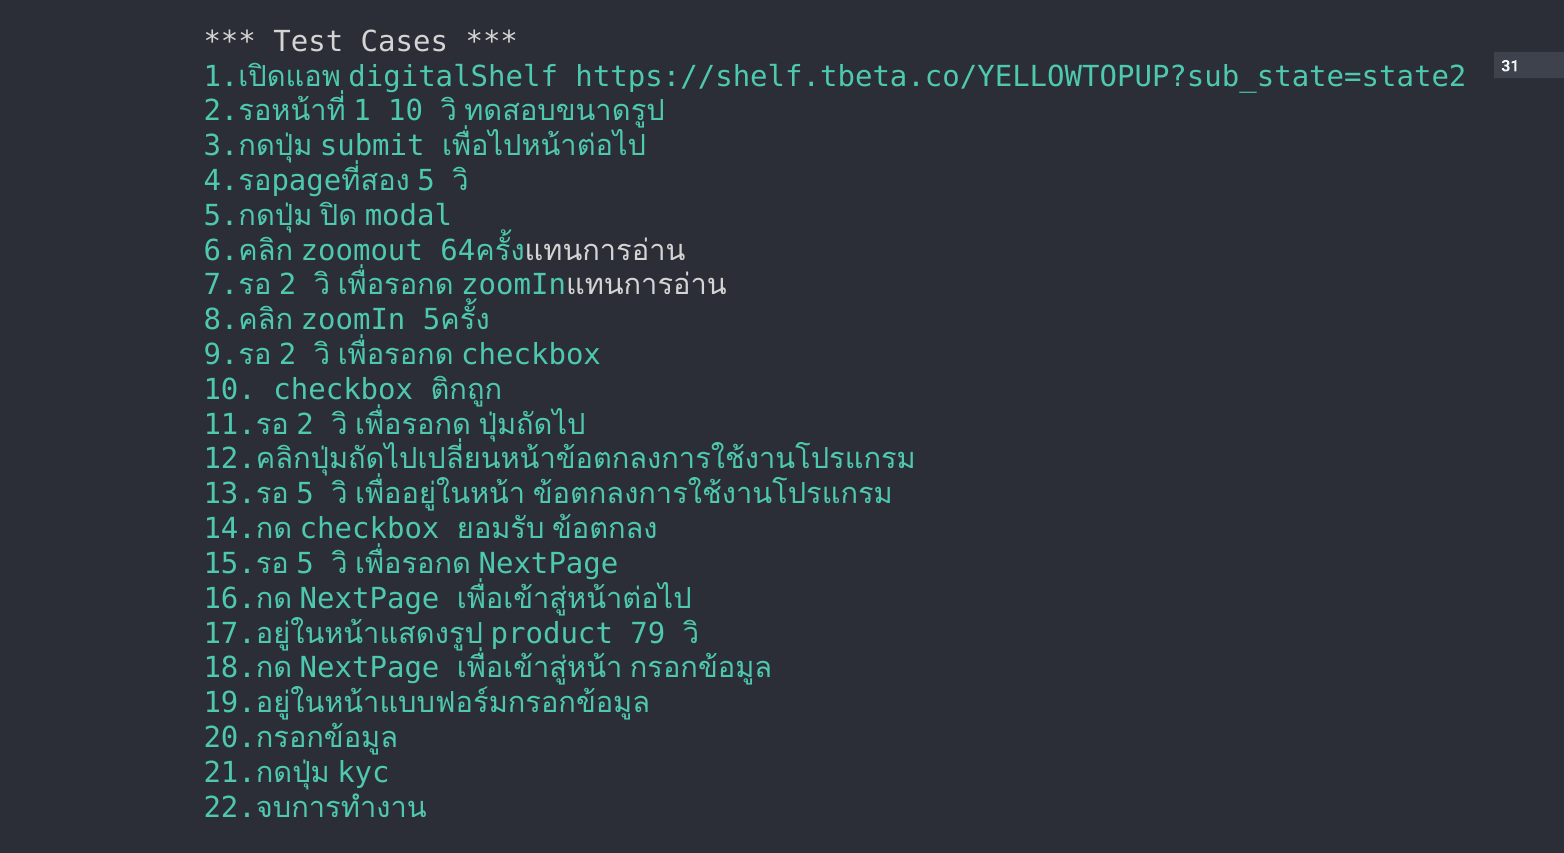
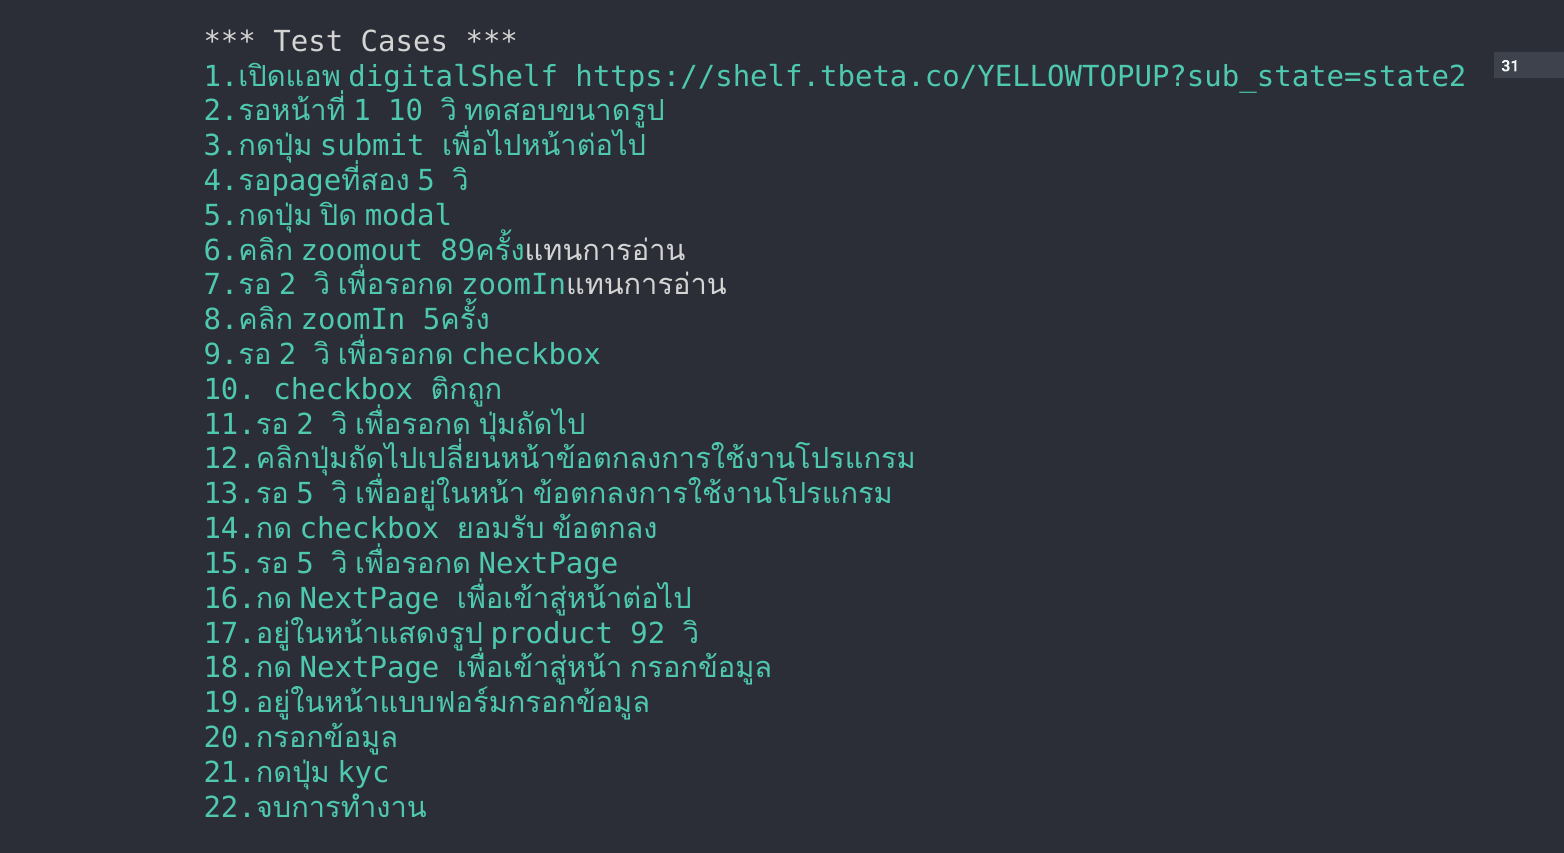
64: 64 -> 89
79: 79 -> 92
